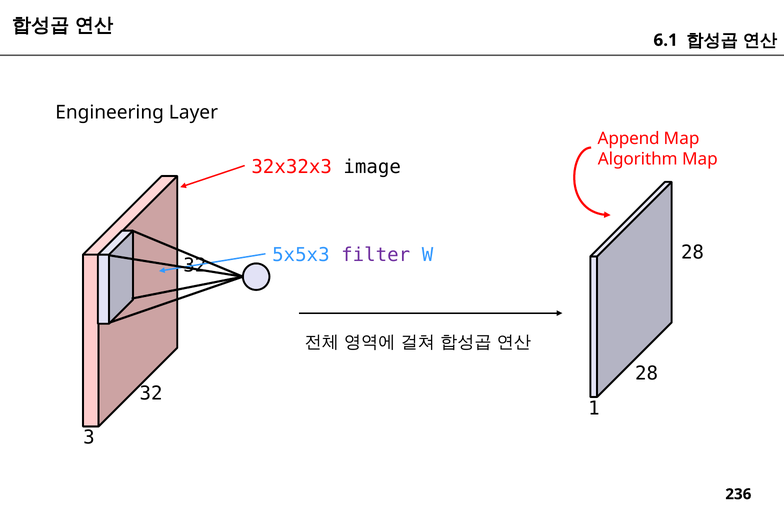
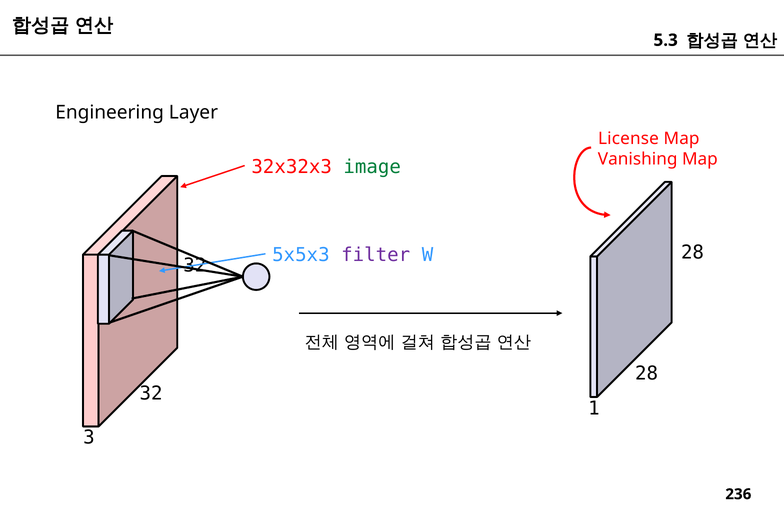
6.1: 6.1 -> 5.3
Append: Append -> License
Algorithm: Algorithm -> Vanishing
image colour: black -> green
